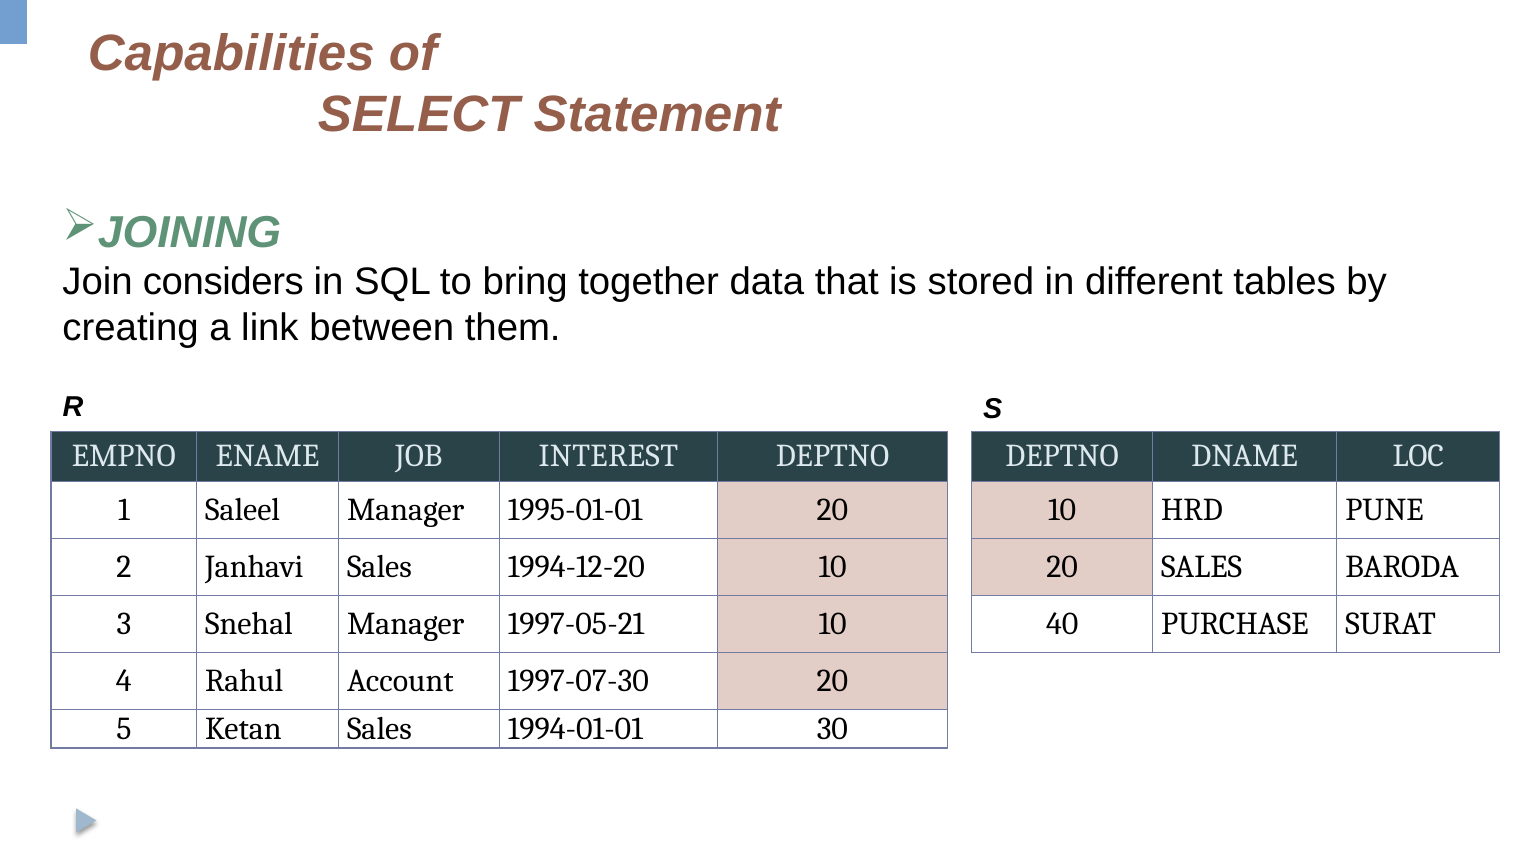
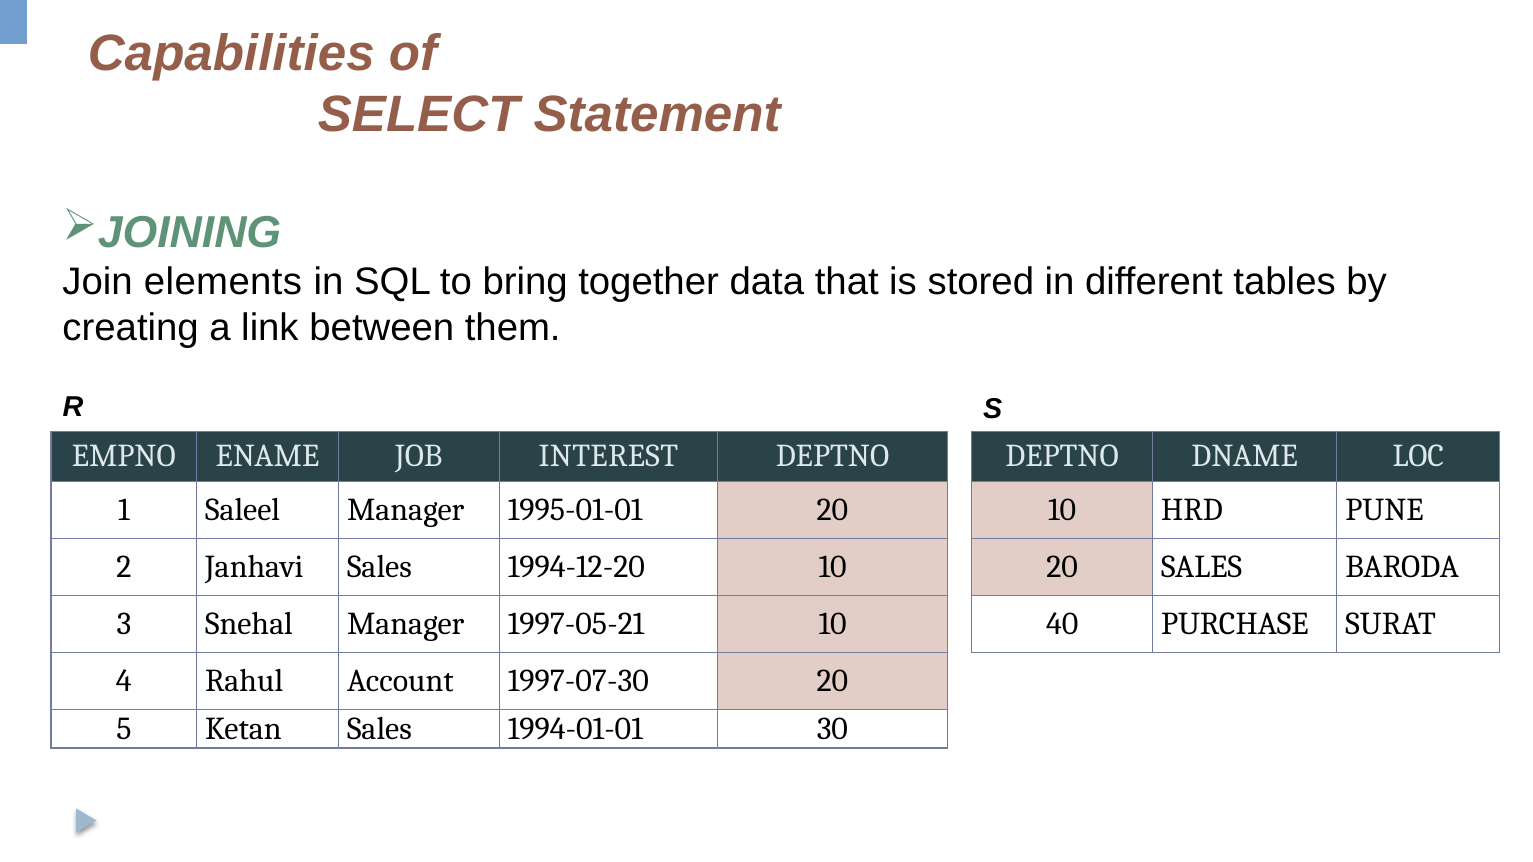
considers: considers -> elements
